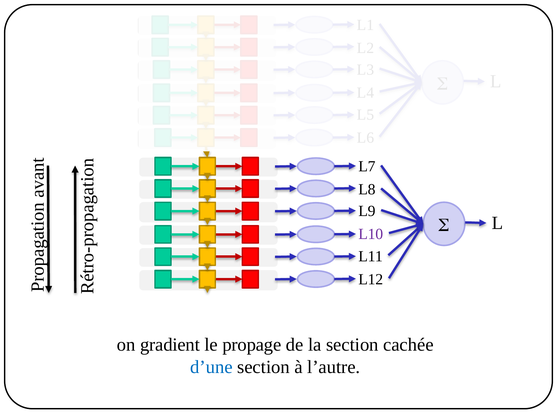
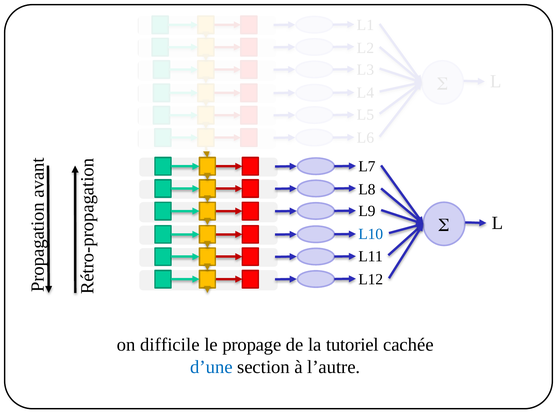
L10 colour: purple -> blue
gradient: gradient -> difficile
la section: section -> tutoriel
